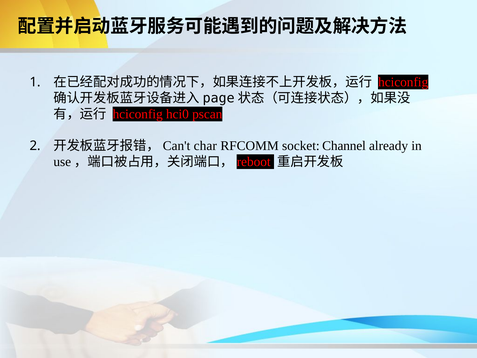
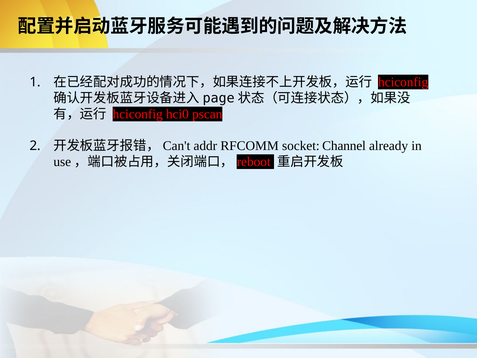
char: char -> addr
